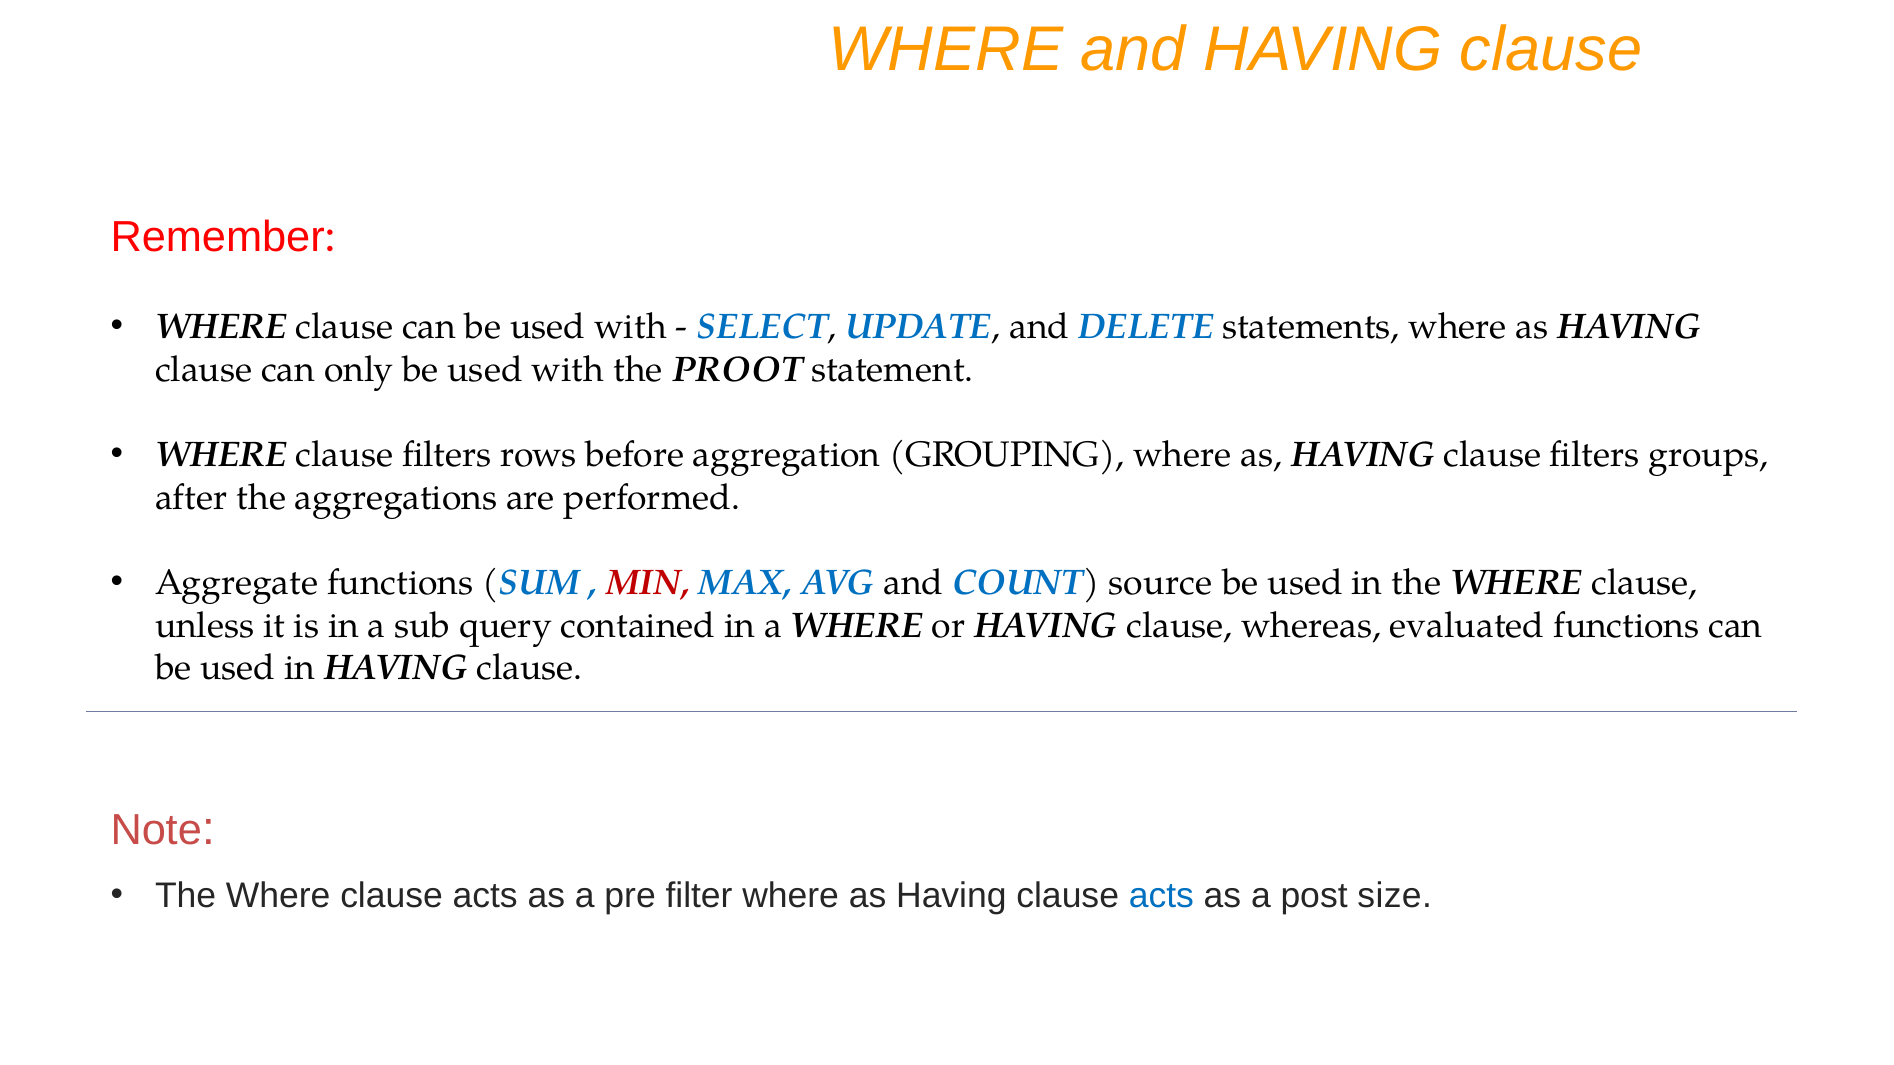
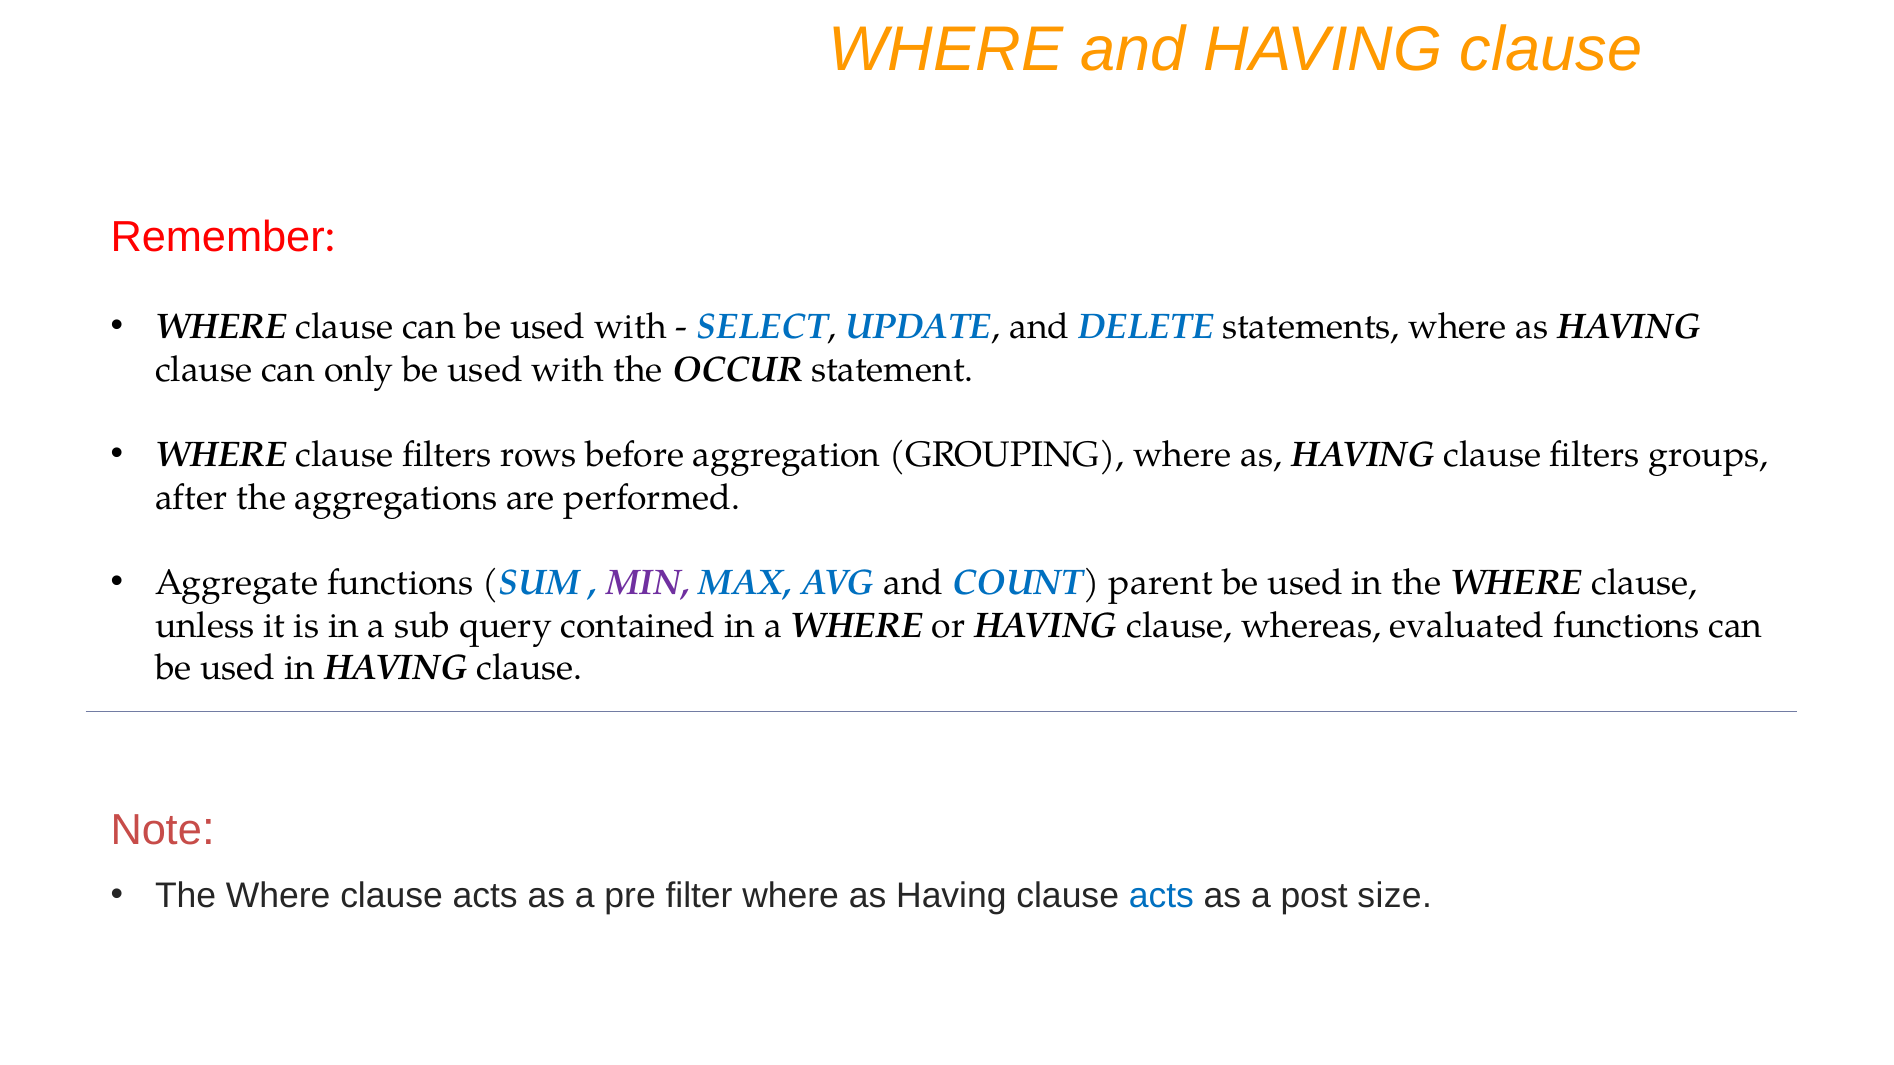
PROOT: PROOT -> OCCUR
MIN colour: red -> purple
source: source -> parent
